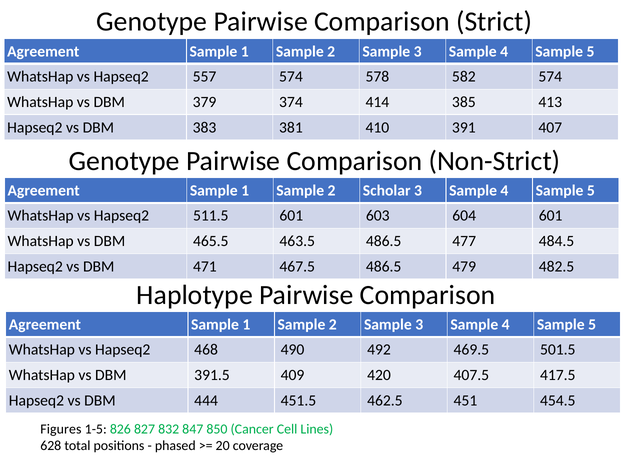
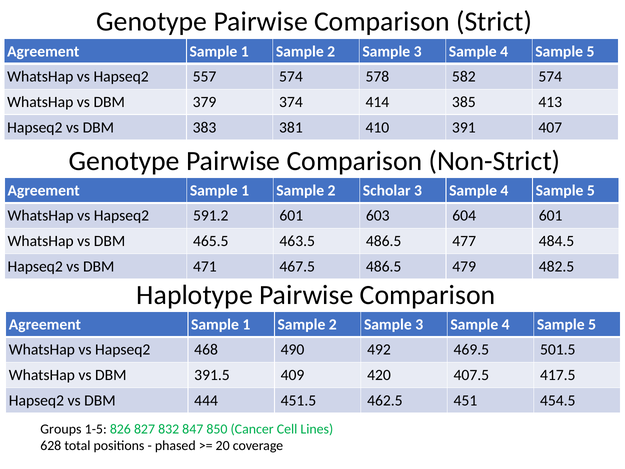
511.5: 511.5 -> 591.2
Figures: Figures -> Groups
